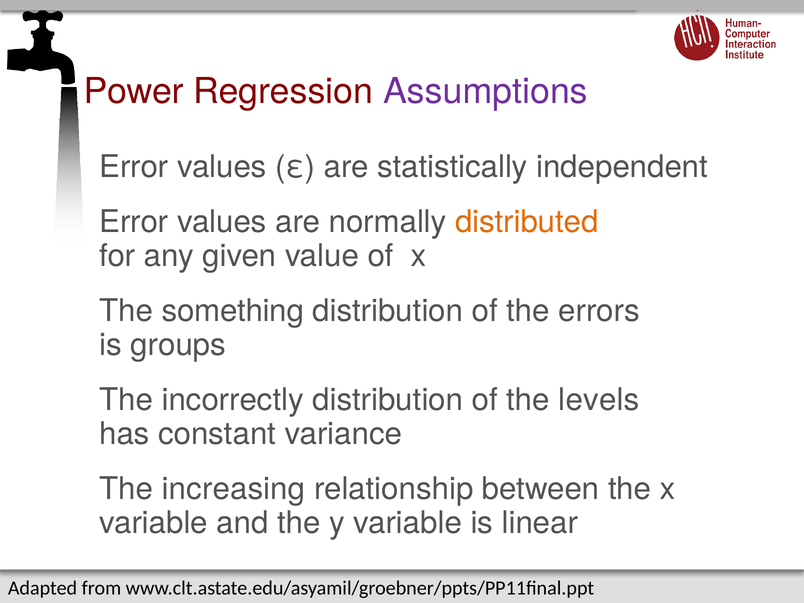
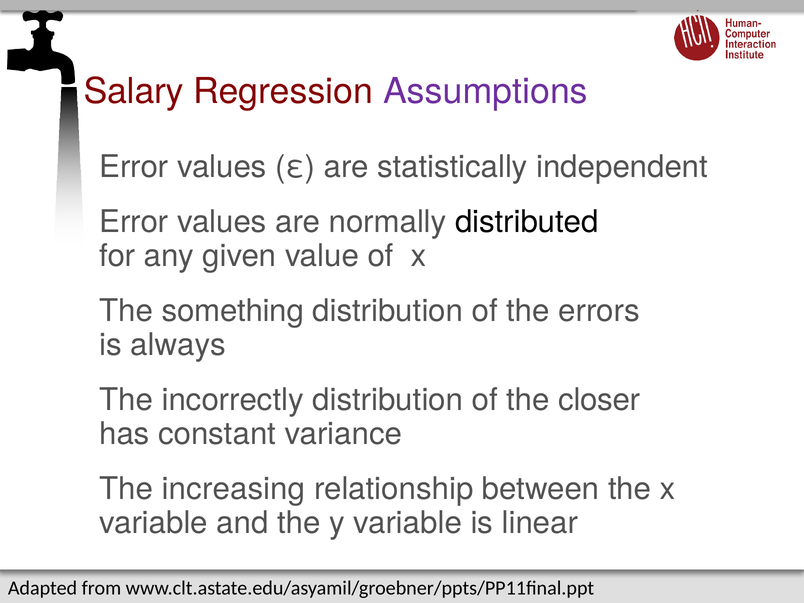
Power: Power -> Salary
distributed colour: orange -> black
groups: groups -> always
levels: levels -> closer
